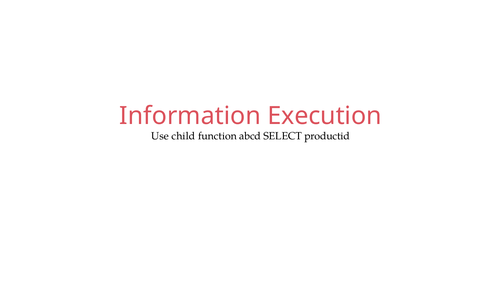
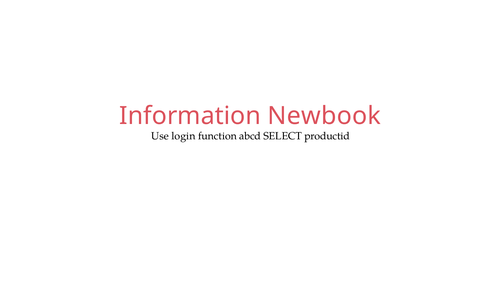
Execution: Execution -> Newbook
child: child -> login
